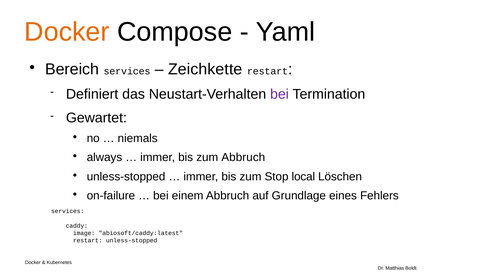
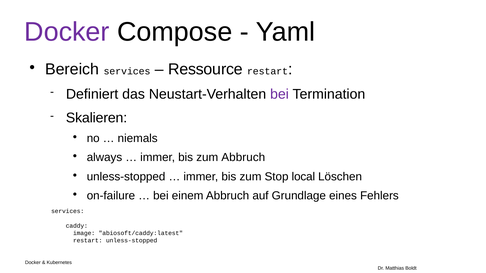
Docker at (67, 32) colour: orange -> purple
Zeichkette: Zeichkette -> Ressource
Gewartet: Gewartet -> Skalieren
